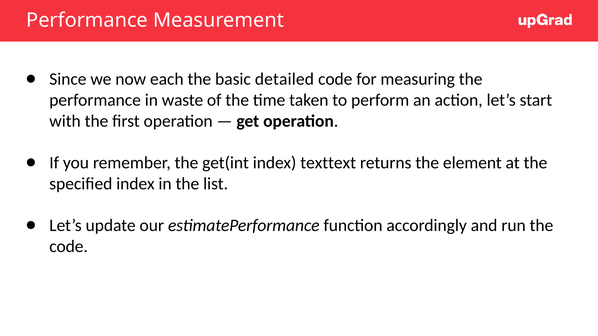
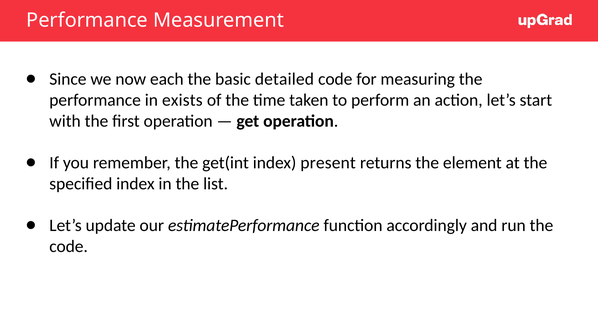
waste: waste -> exists
texttext: texttext -> present
